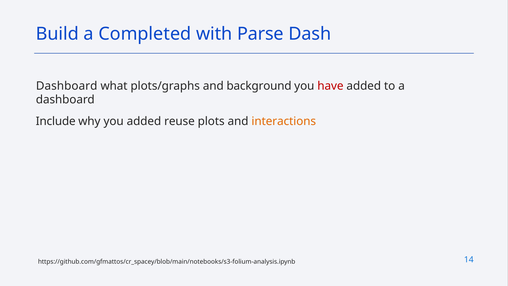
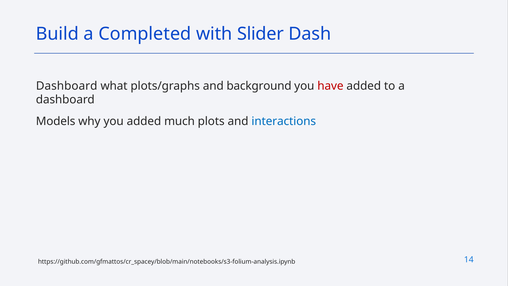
Parse: Parse -> Slider
Include: Include -> Models
reuse: reuse -> much
interactions colour: orange -> blue
